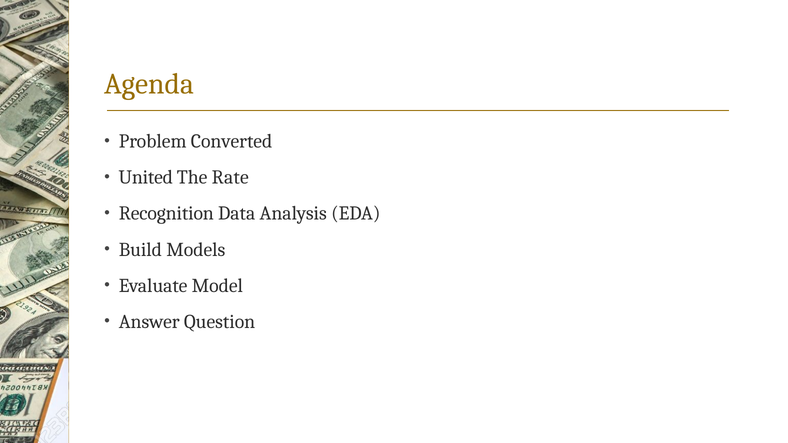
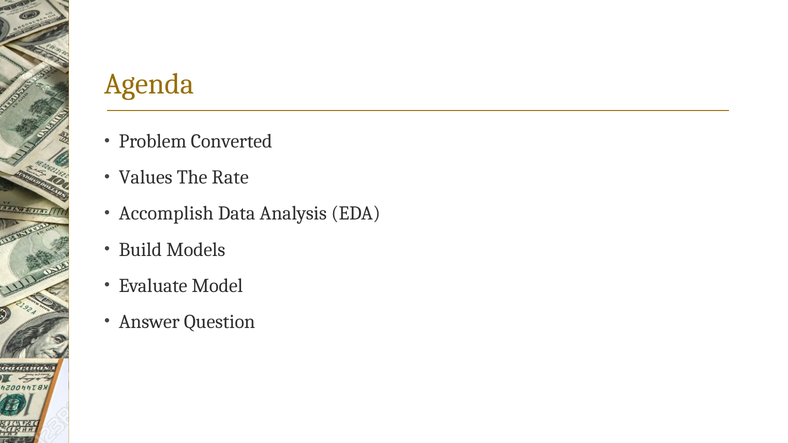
United: United -> Values
Recognition: Recognition -> Accomplish
